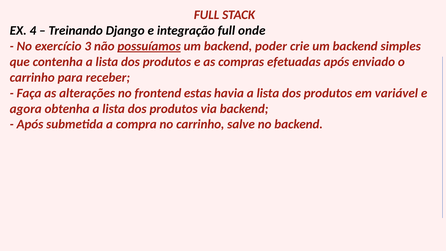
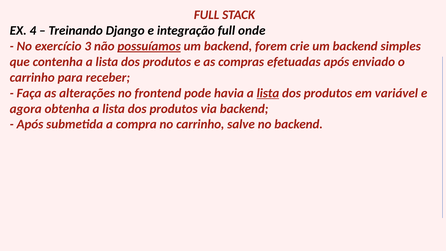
poder: poder -> forem
estas: estas -> pode
lista at (268, 93) underline: none -> present
